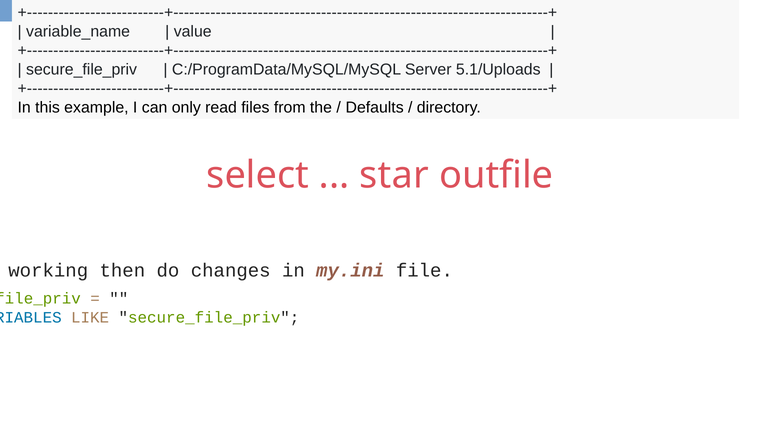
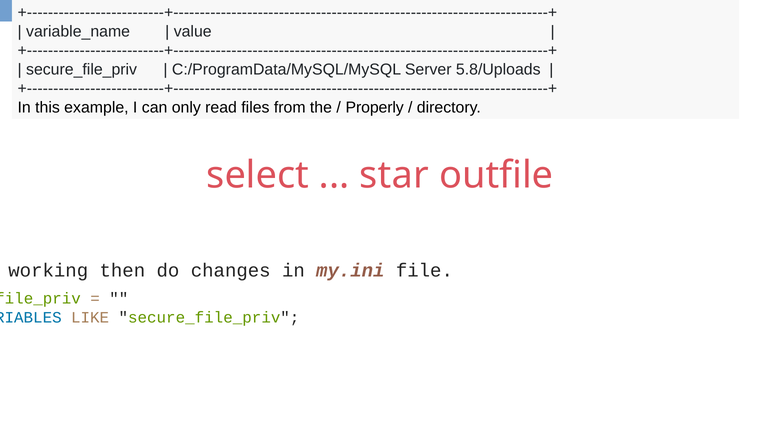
5.1/Uploads: 5.1/Uploads -> 5.8/Uploads
Defaults: Defaults -> Properly
